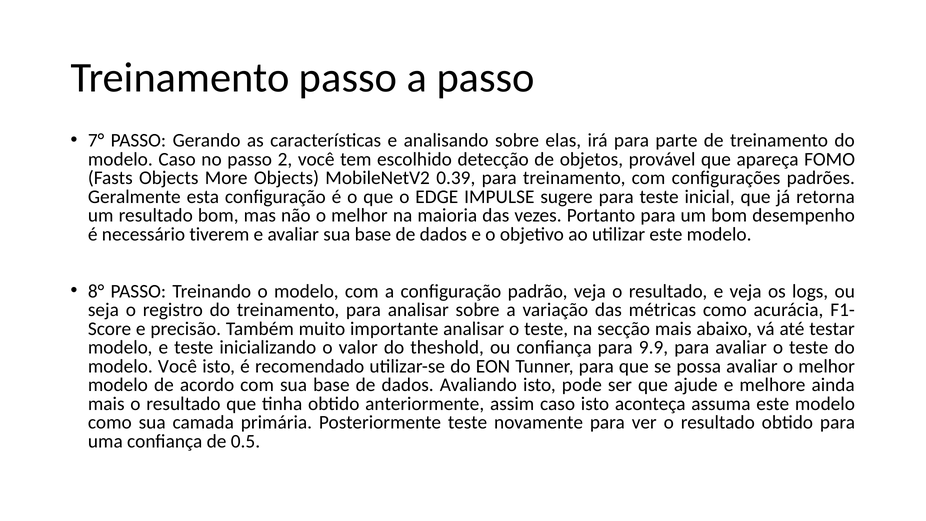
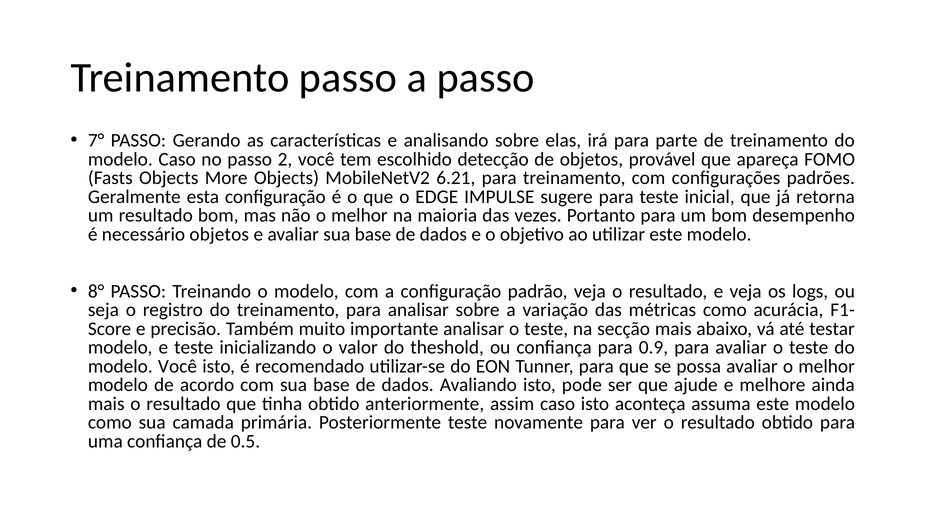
0.39: 0.39 -> 6.21
necessário tiverem: tiverem -> objetos
9.9: 9.9 -> 0.9
